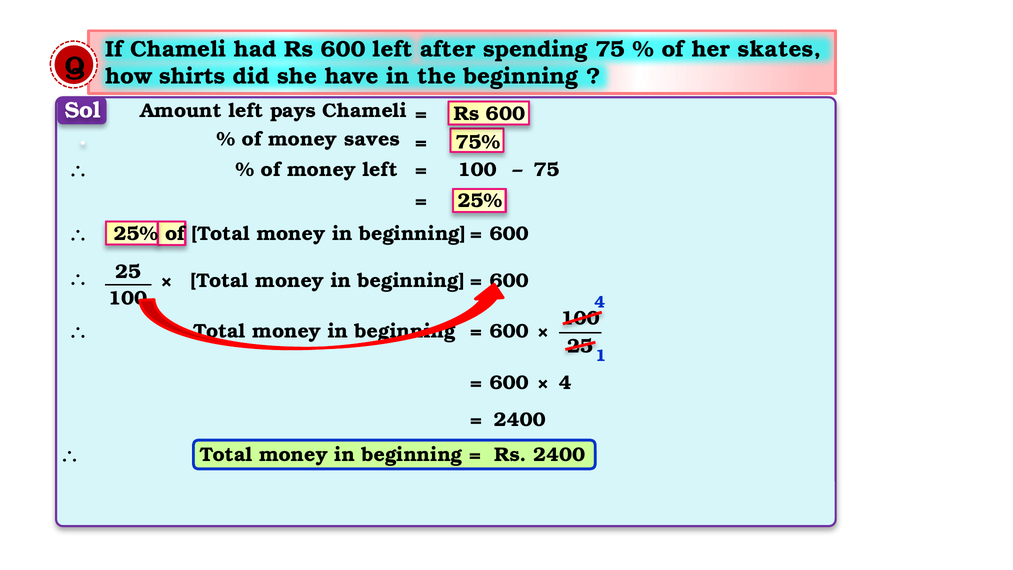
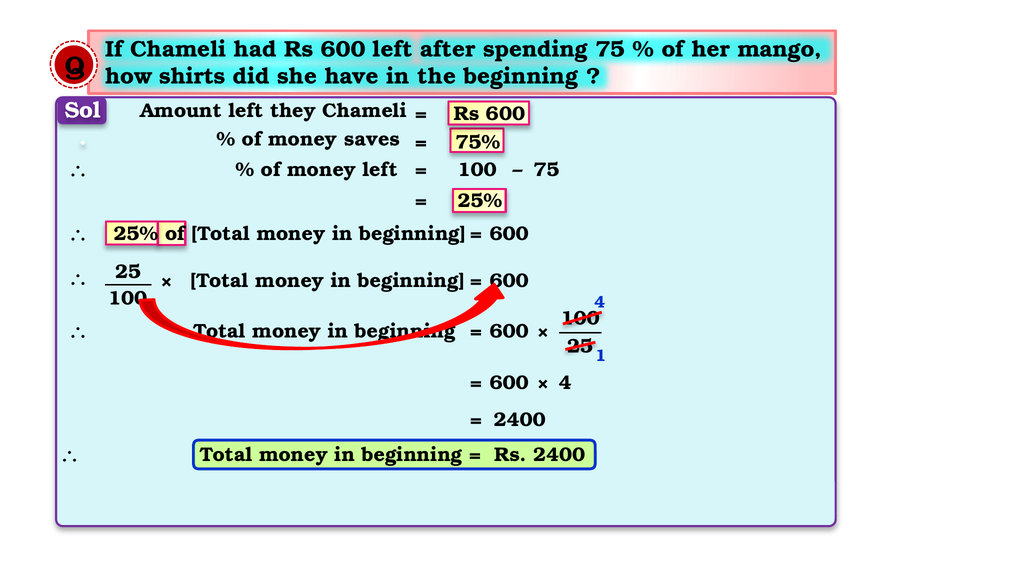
skates: skates -> mango
pays: pays -> they
